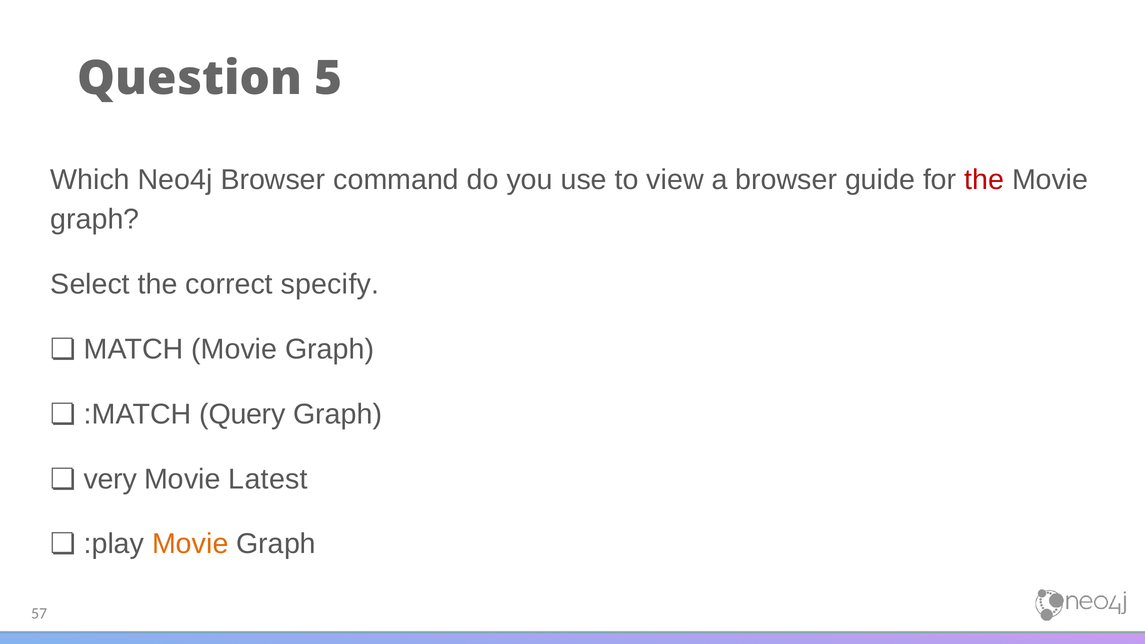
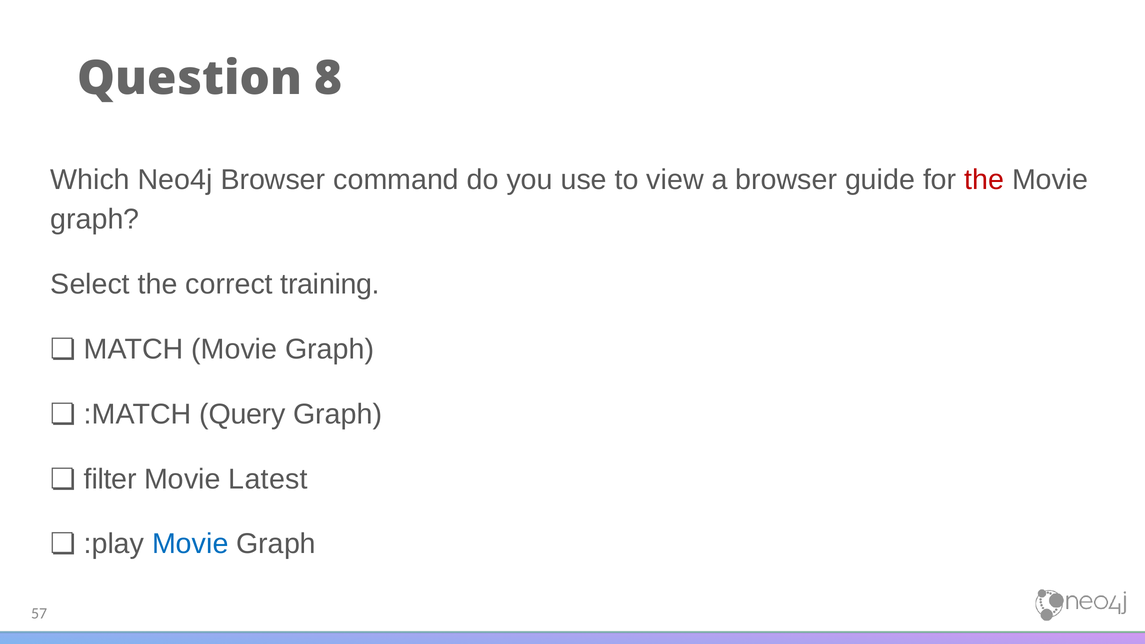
5: 5 -> 8
specify: specify -> training
very: very -> filter
Movie at (190, 544) colour: orange -> blue
